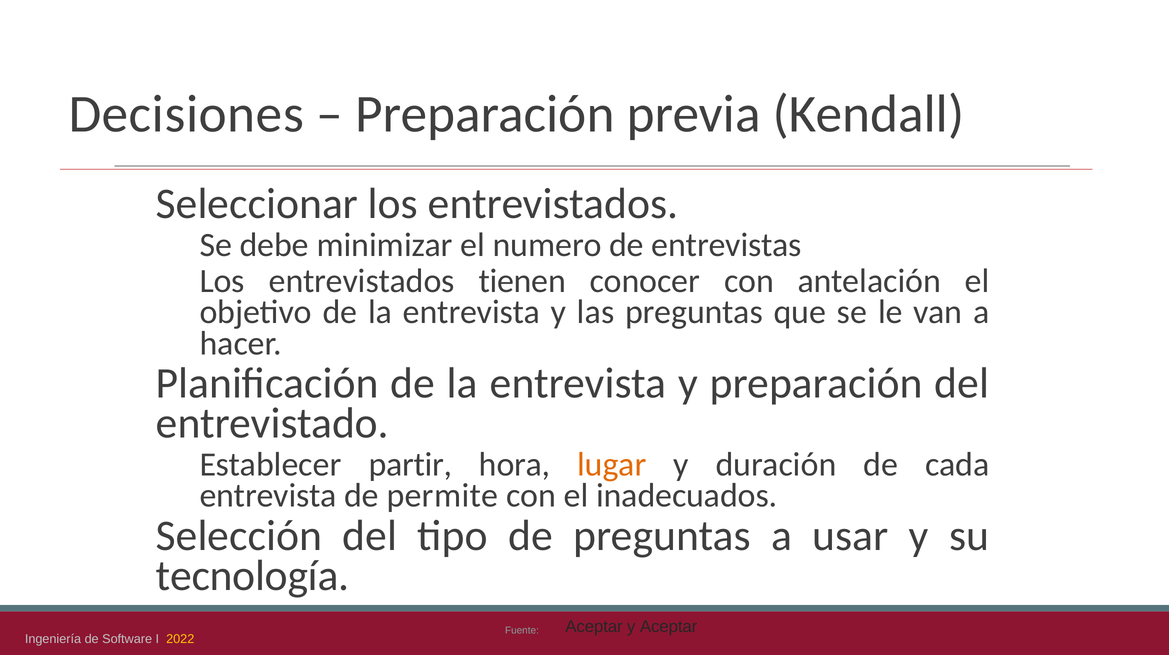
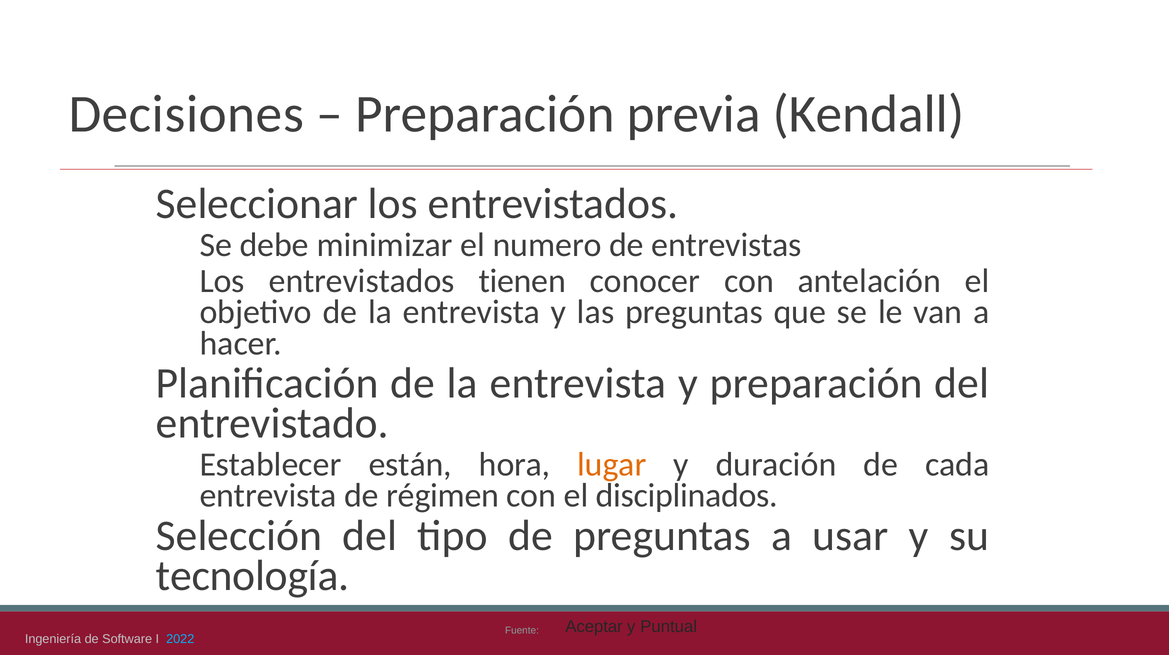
partir: partir -> están
permite: permite -> régimen
inadecuados: inadecuados -> disciplinados
y Aceptar: Aceptar -> Puntual
2022 colour: yellow -> light blue
